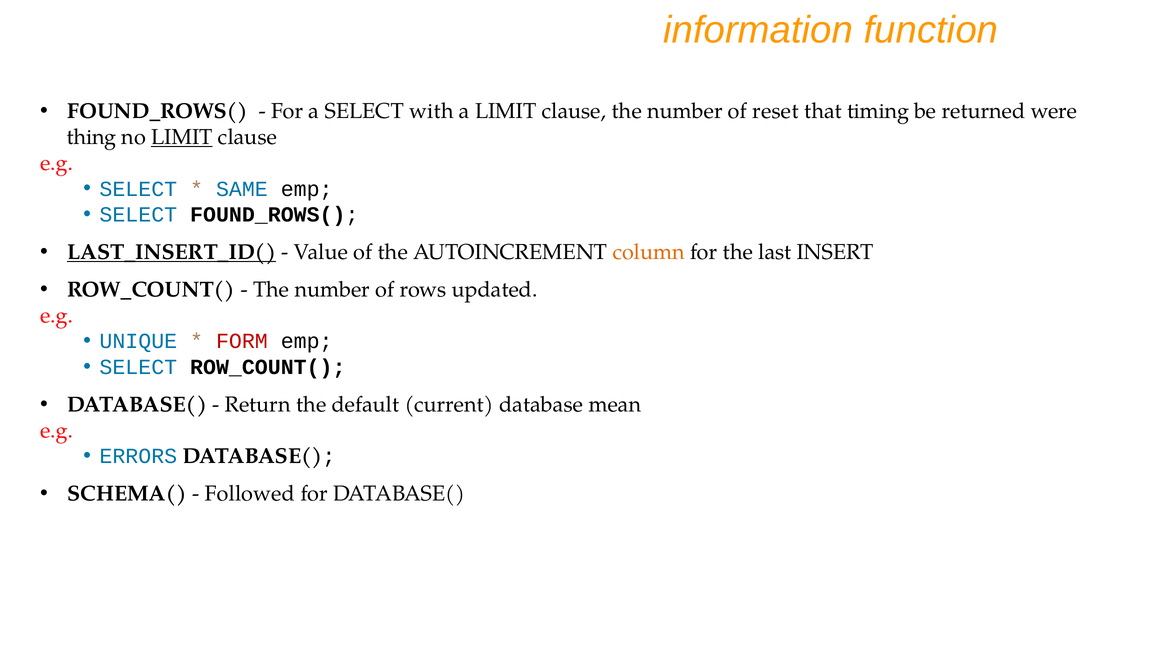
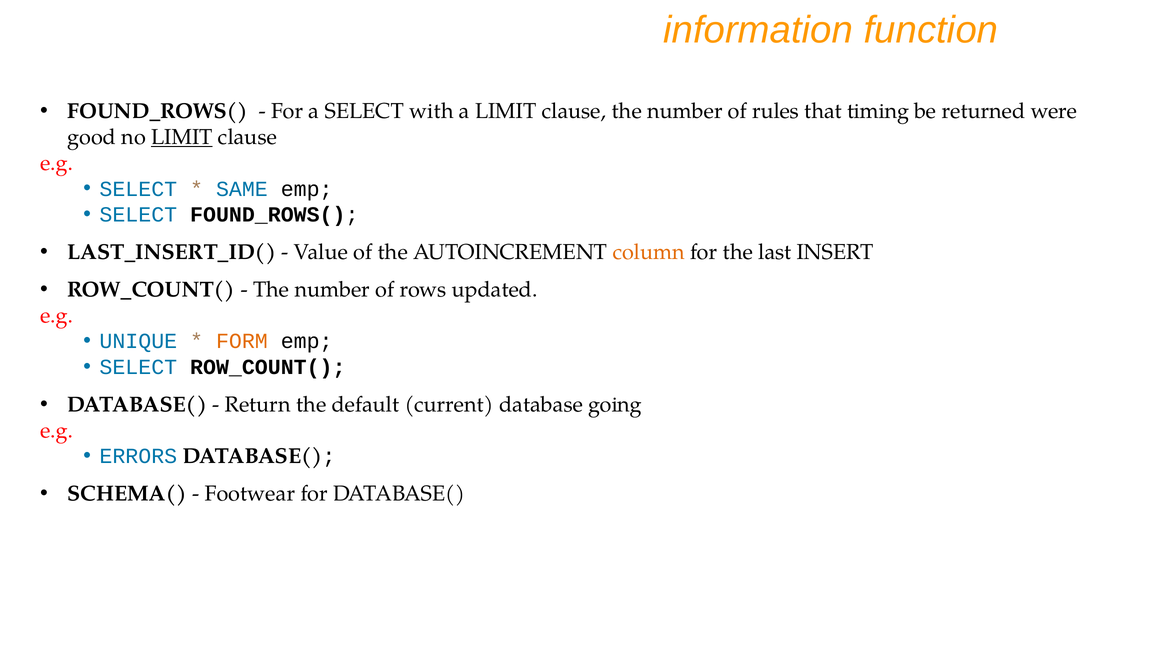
reset: reset -> rules
thing: thing -> good
LAST_INSERT_ID( underline: present -> none
FORM colour: red -> orange
mean: mean -> going
Followed: Followed -> Footwear
